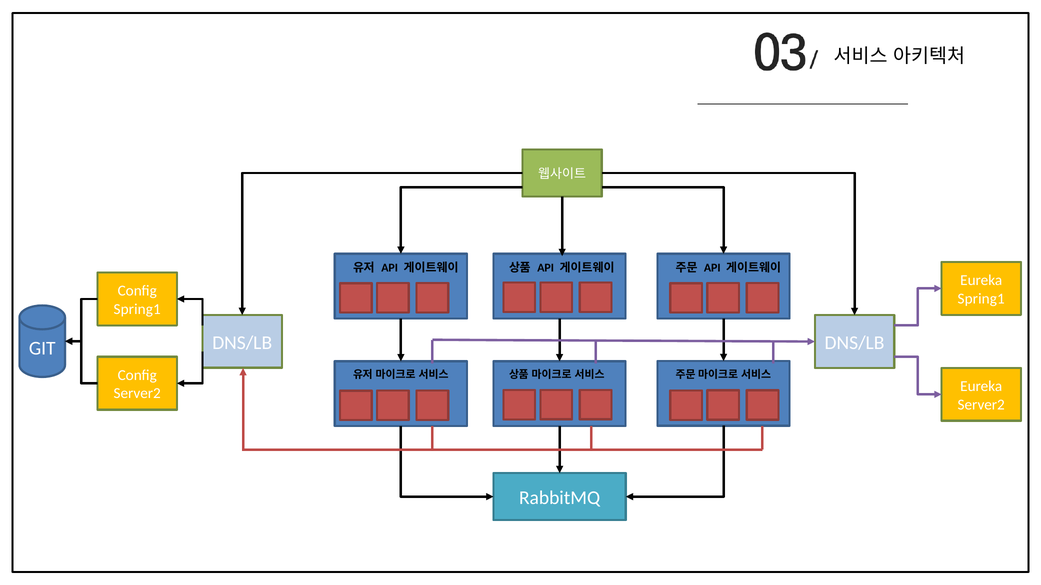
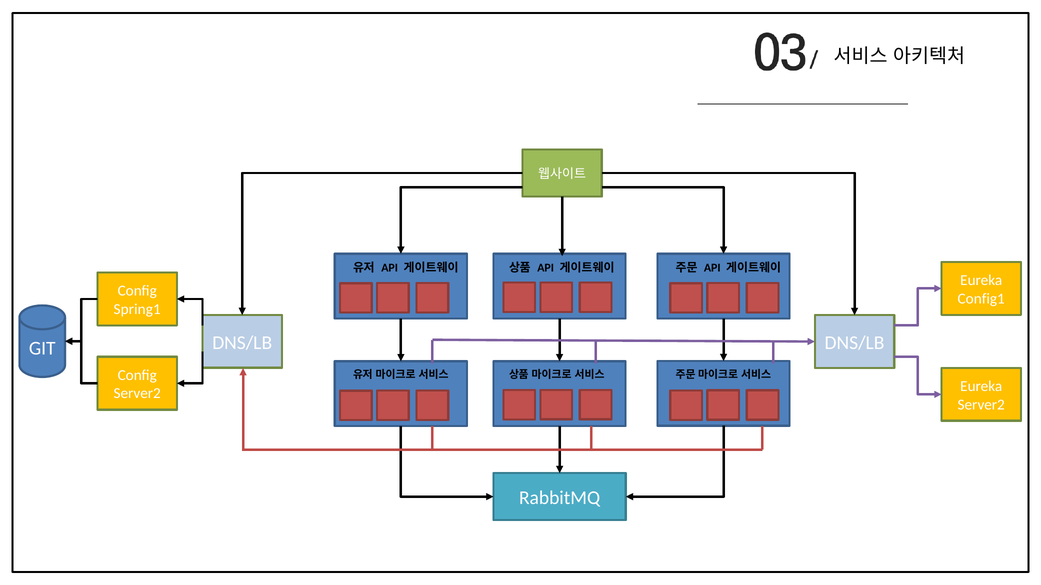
Spring1 at (981, 299): Spring1 -> Config1
